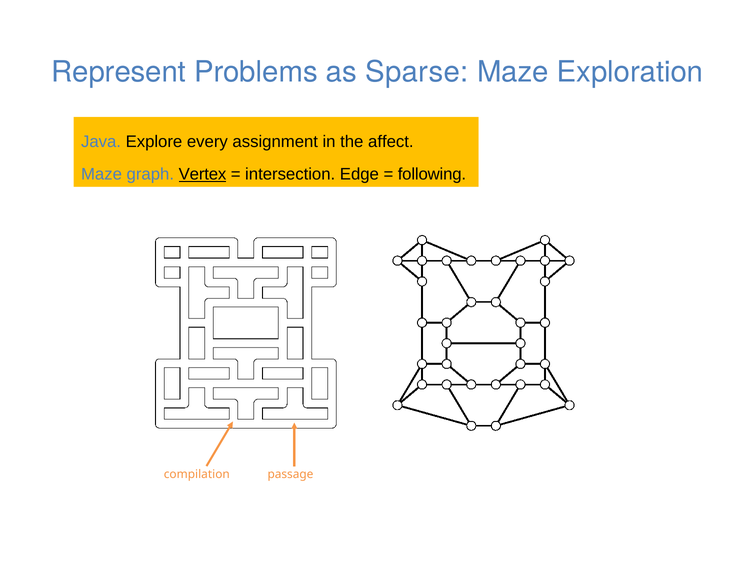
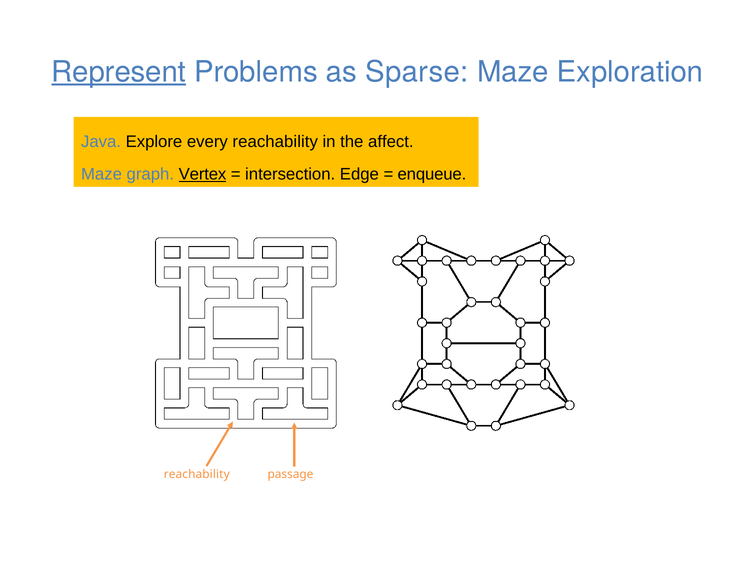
Represent underline: none -> present
every assignment: assignment -> reachability
following: following -> enqueue
compilation at (197, 475): compilation -> reachability
